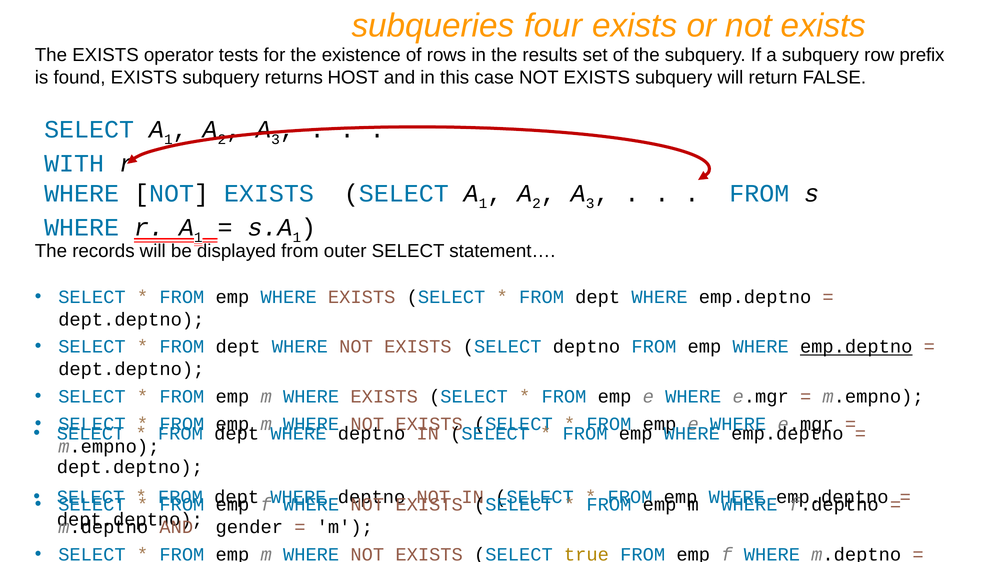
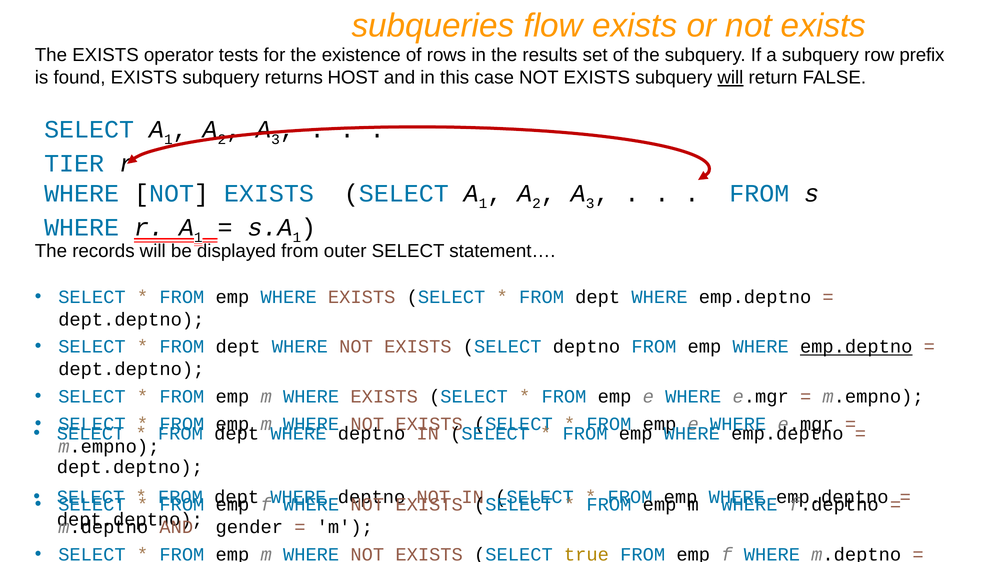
four: four -> flow
will at (730, 78) underline: none -> present
WITH: WITH -> TIER
